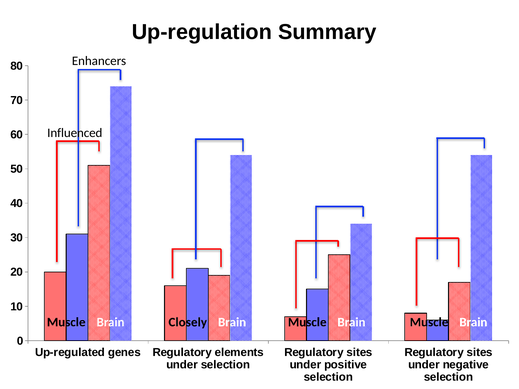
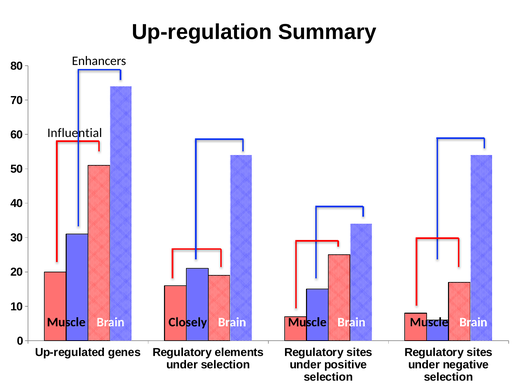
Influenced: Influenced -> Influential
